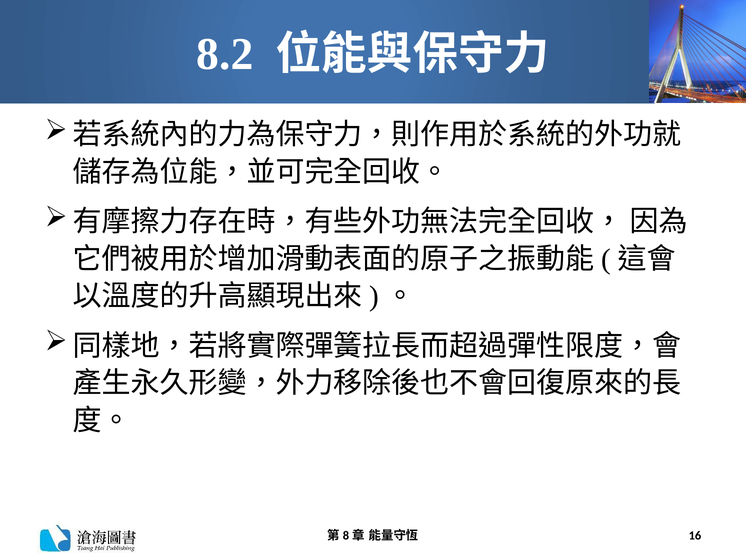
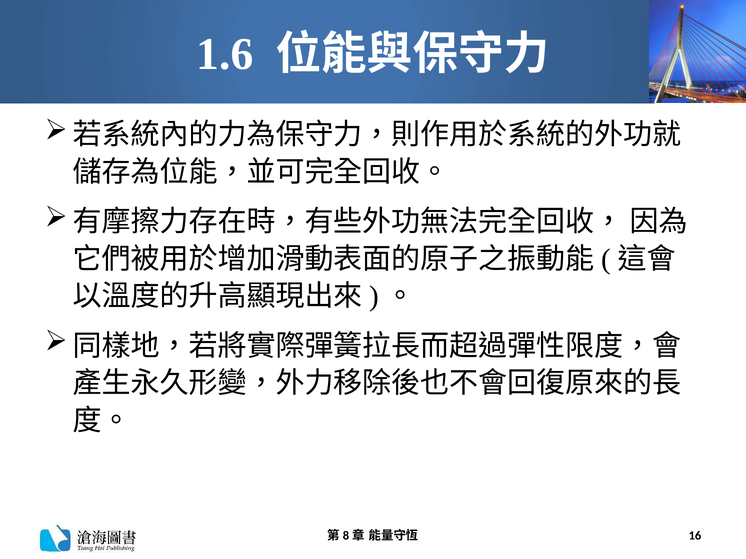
8.2: 8.2 -> 1.6
